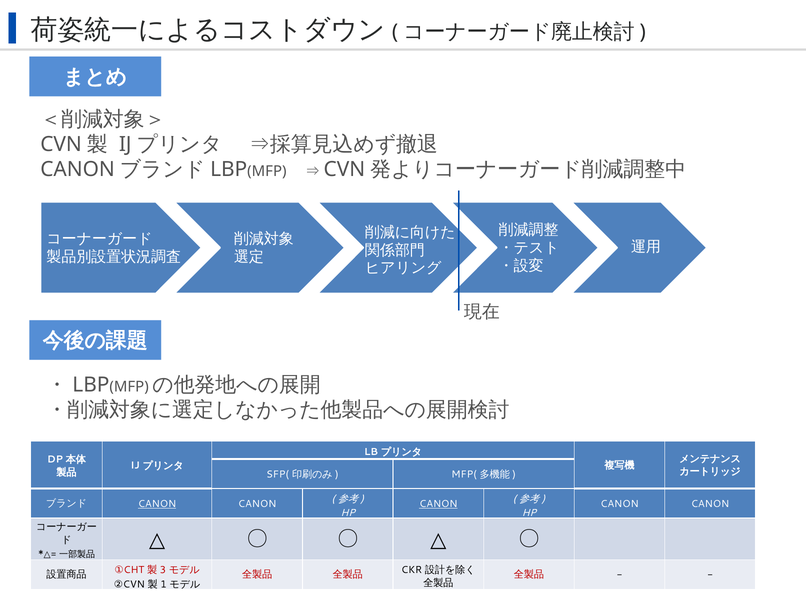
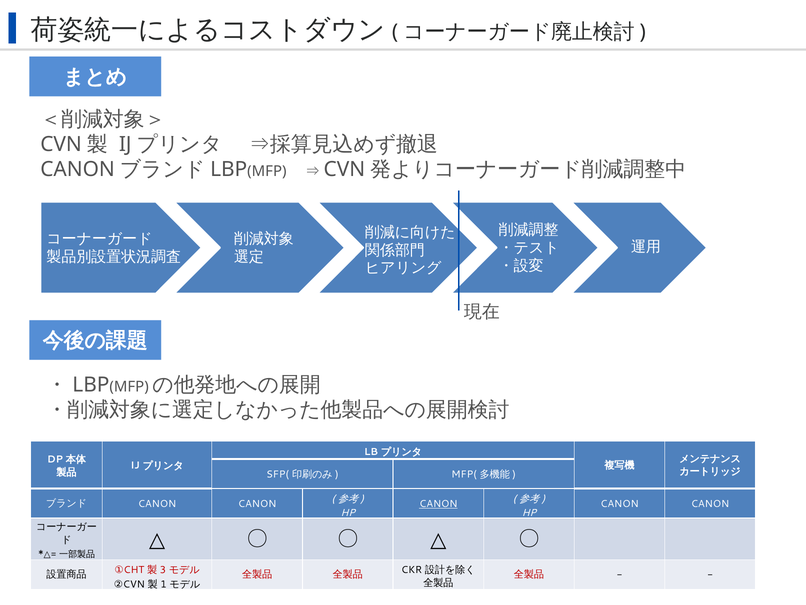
CANON at (157, 503) underline: present -> none
